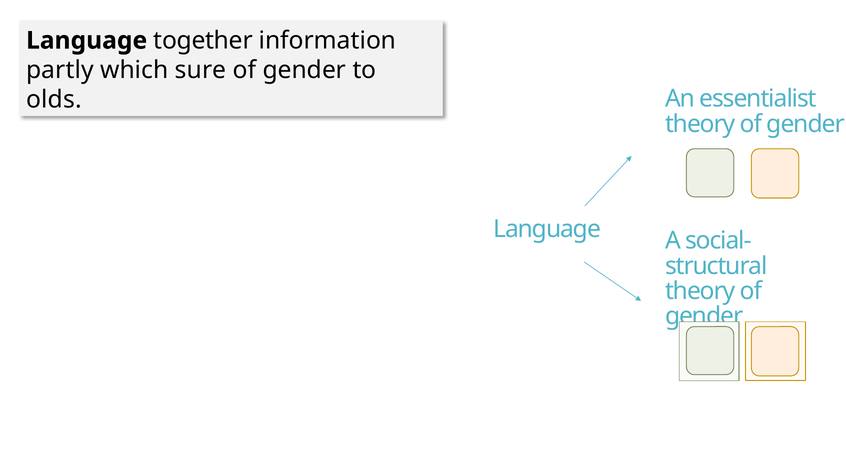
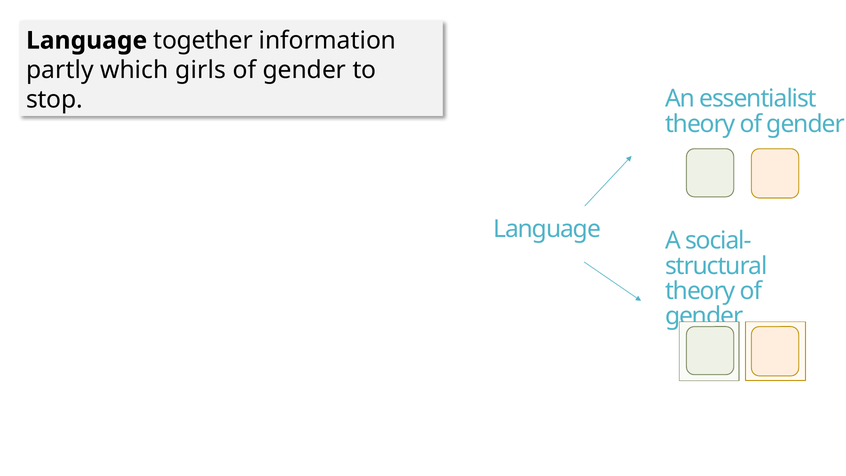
sure: sure -> girls
olds: olds -> stop
